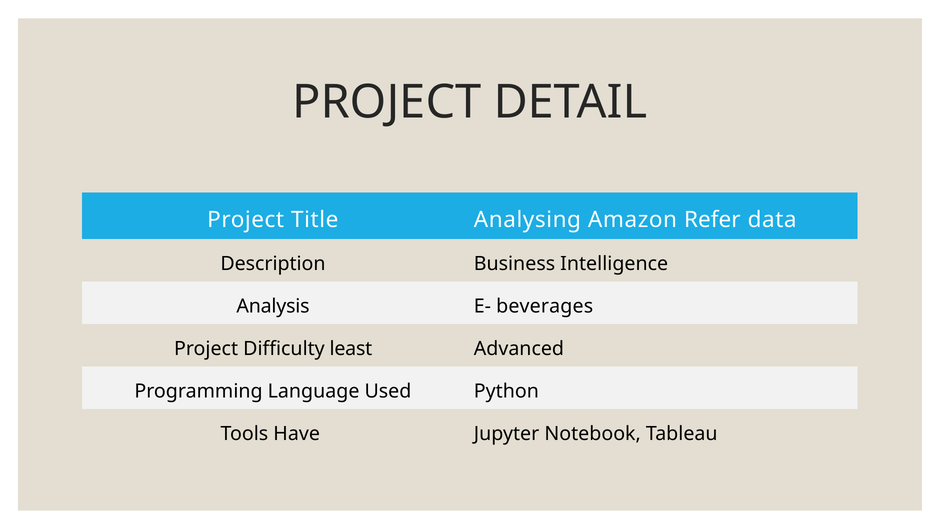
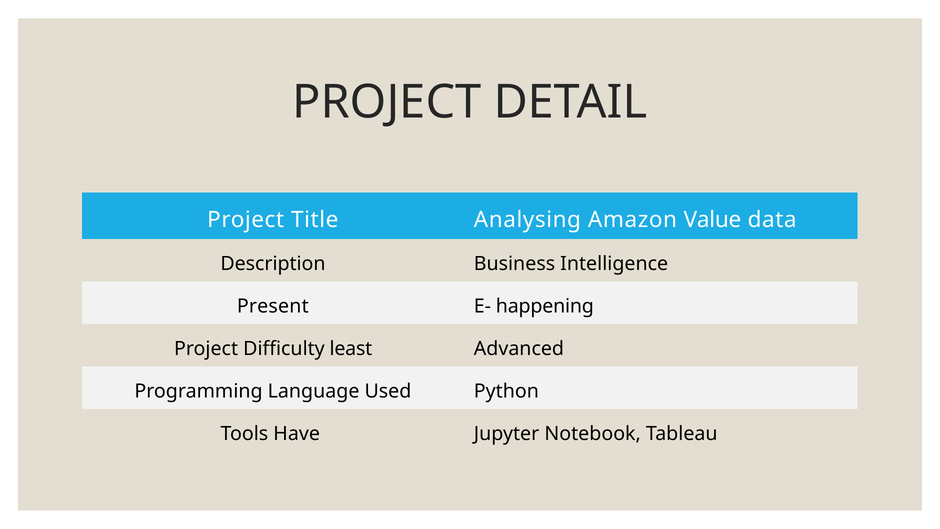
Refer: Refer -> Value
Analysis: Analysis -> Present
beverages: beverages -> happening
